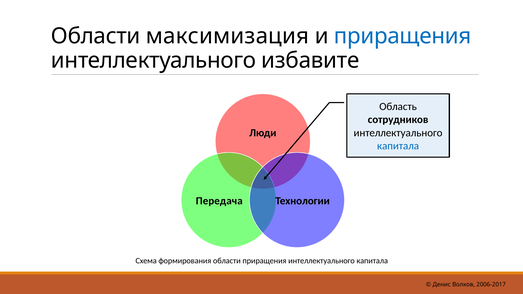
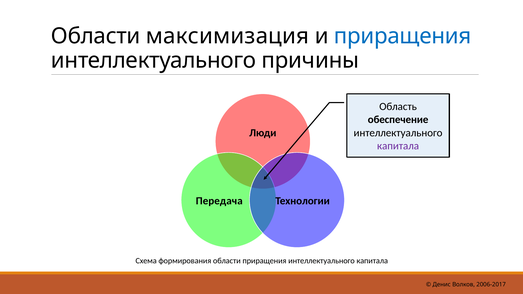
избавите: избавите -> причины
сотрудников: сотрудников -> обеспечение
капитала at (398, 146) colour: blue -> purple
